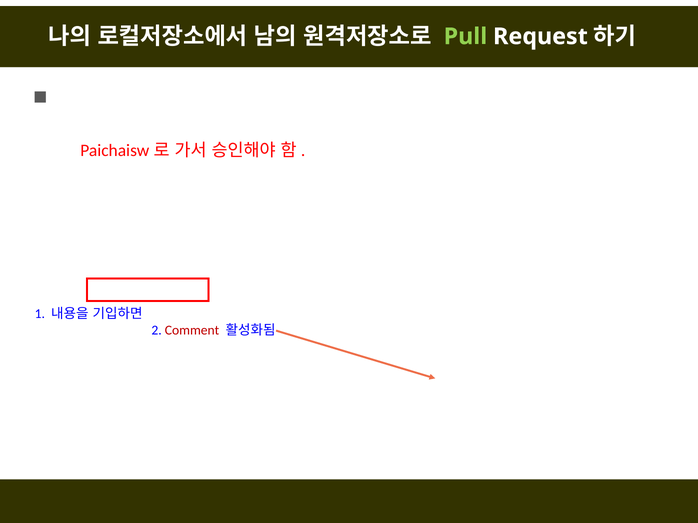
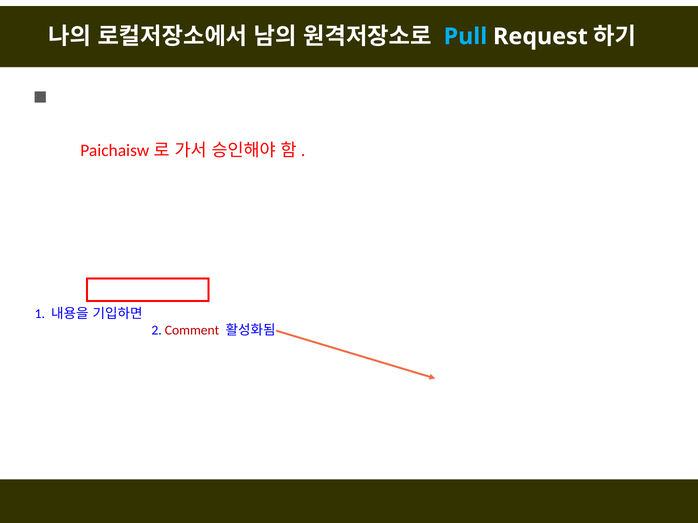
Pull colour: light green -> light blue
